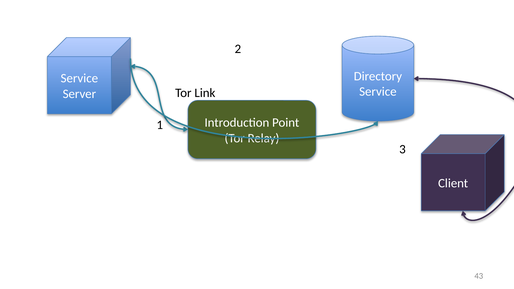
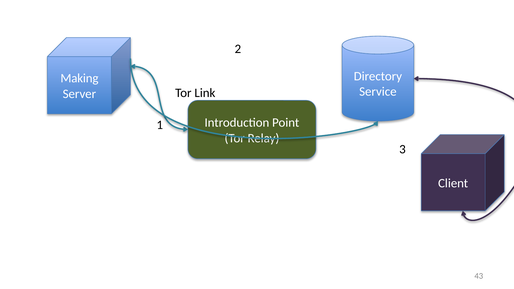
Service at (79, 78): Service -> Making
